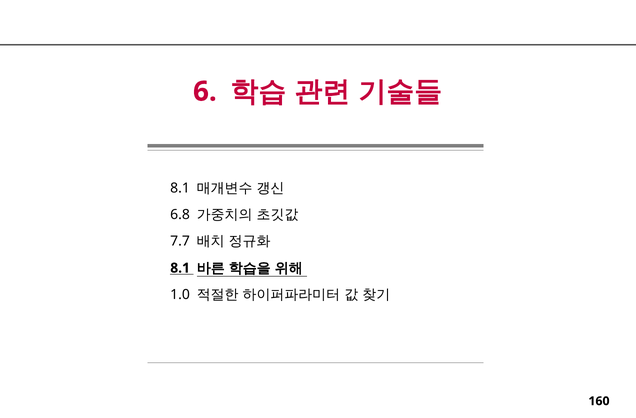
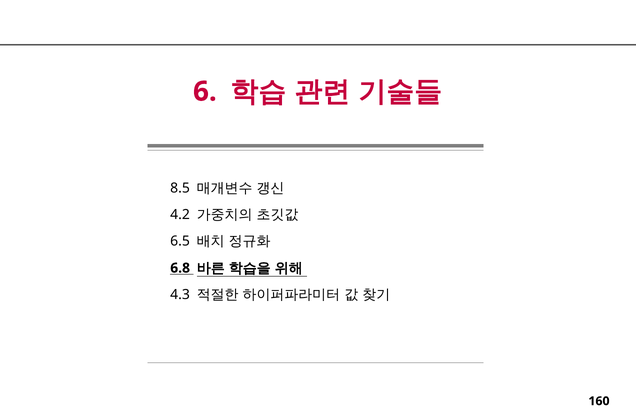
8.1 at (180, 188): 8.1 -> 8.5
6.8: 6.8 -> 4.2
7.7: 7.7 -> 6.5
8.1 at (180, 268): 8.1 -> 6.8
1.0: 1.0 -> 4.3
